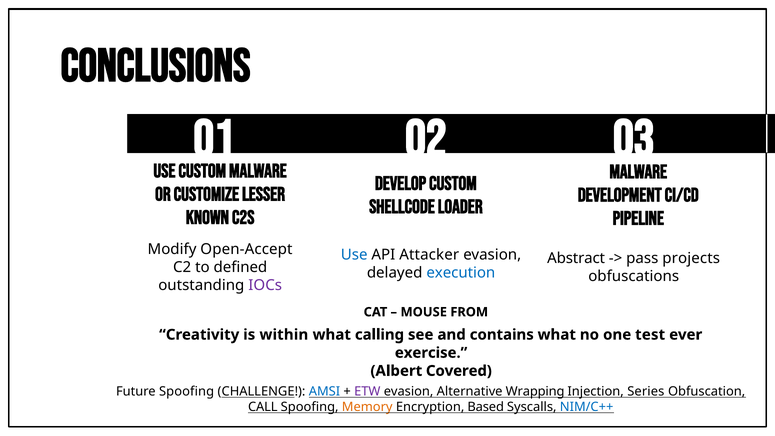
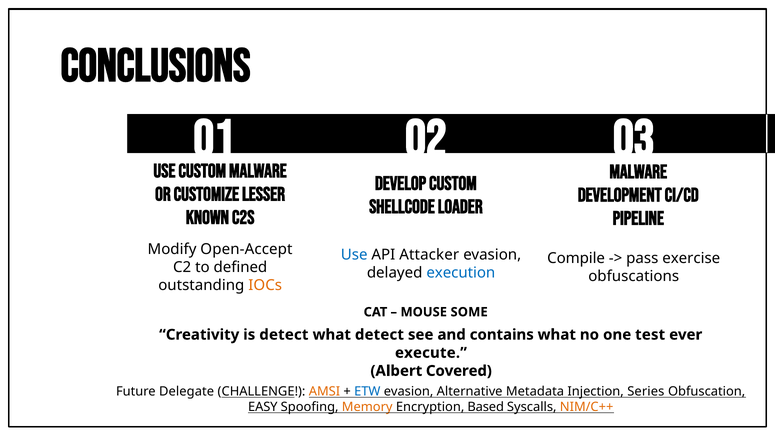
Abstract: Abstract -> Compile
projects: projects -> exercise
IOCs colour: purple -> orange
FROM: FROM -> SOME
is within: within -> detect
what calling: calling -> detect
exercise: exercise -> execute
Future Spoofing: Spoofing -> Delegate
AMSI colour: blue -> orange
ETW colour: purple -> blue
Wrapping: Wrapping -> Metadata
CALL: CALL -> EASY
NIM/C++ colour: blue -> orange
